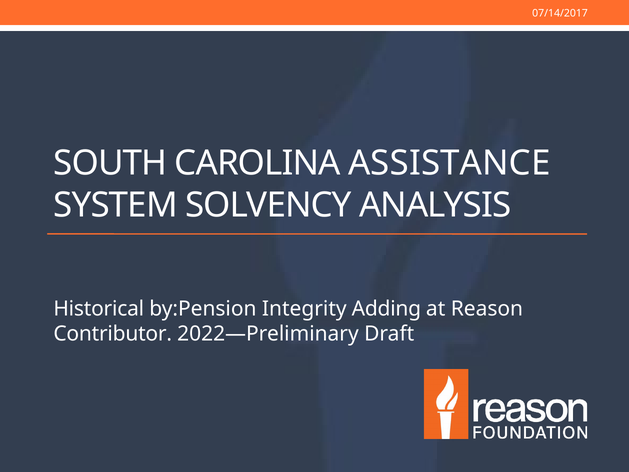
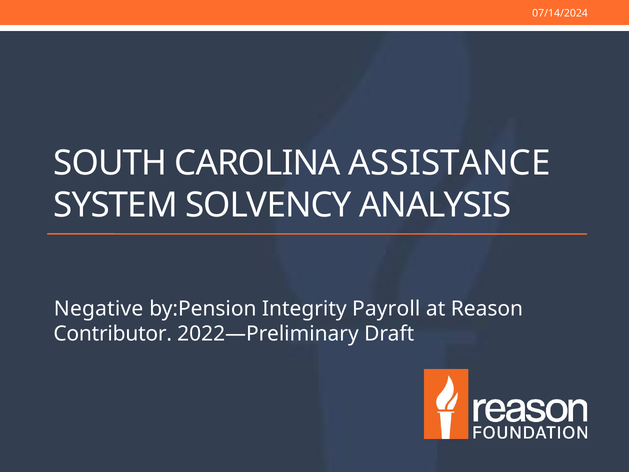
07/14/2017: 07/14/2017 -> 07/14/2024
Historical: Historical -> Negative
Adding: Adding -> Payroll
